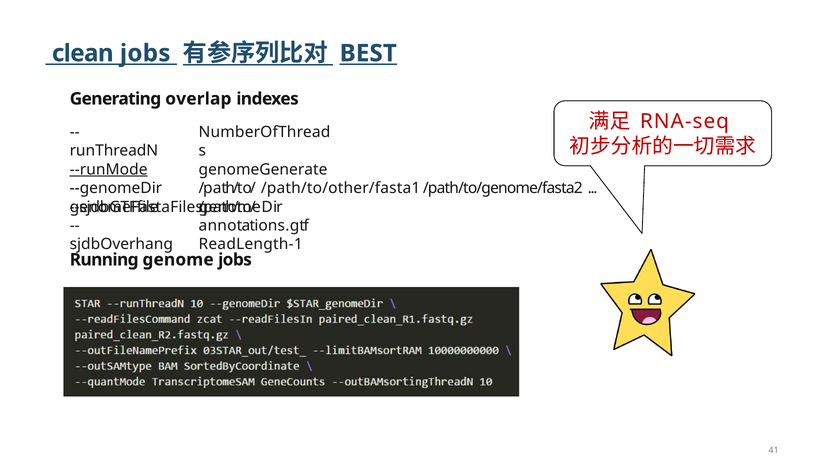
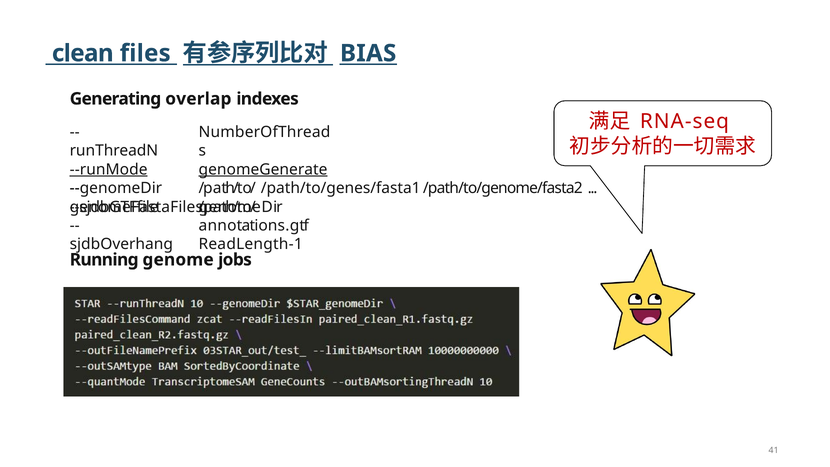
clean jobs: jobs -> files
BEST: BEST -> BIAS
genomeGenerate underline: none -> present
/path/to/other/fasta1: /path/to/other/fasta1 -> /path/to/genes/fasta1
